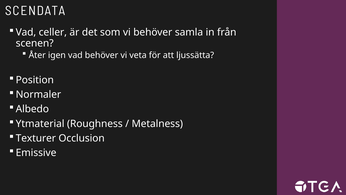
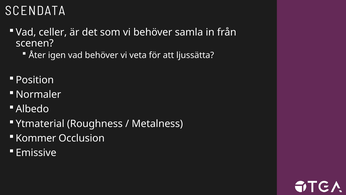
Texturer: Texturer -> Kommer
